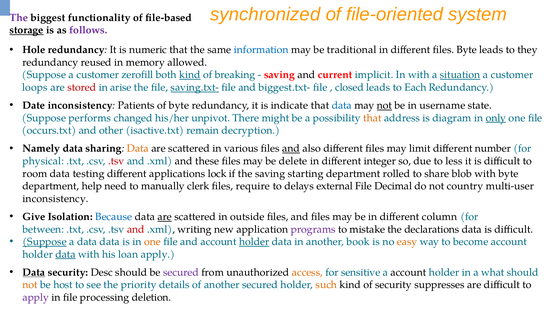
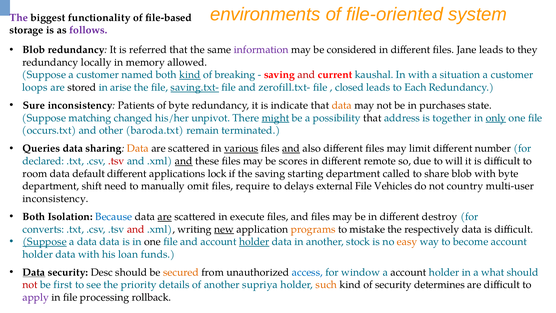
synchronized: synchronized -> environments
storage underline: present -> none
Hole at (34, 50): Hole -> Blob
numeric: numeric -> referred
information colour: blue -> purple
traditional: traditional -> considered
files Byte: Byte -> Jane
reused: reused -> locally
zerofill: zerofill -> named
and at (306, 75) colour: black -> red
implicit: implicit -> kaushal
situation underline: present -> none
stored colour: red -> black
biggest.txt-: biggest.txt- -> zerofill.txt-
Date: Date -> Sure
data at (342, 105) colour: blue -> orange
not at (384, 105) underline: present -> none
username: username -> purchases
performs: performs -> matching
might underline: none -> present
that at (372, 118) colour: orange -> black
diagram: diagram -> together
isactive.txt: isactive.txt -> baroda.txt
decryption: decryption -> terminated
Namely: Namely -> Queries
various underline: none -> present
physical: physical -> declared
and at (184, 161) underline: none -> present
delete: delete -> scores
integer: integer -> remote
less: less -> will
testing: testing -> default
rolled: rolled -> called
help: help -> shift
clerk: clerk -> omit
Decimal: Decimal -> Vehicles
Give at (34, 217): Give -> Both
outside: outside -> execute
column: column -> destroy
between: between -> converts
new underline: none -> present
programs colour: purple -> orange
declarations: declarations -> respectively
one at (152, 242) colour: orange -> black
book: book -> stock
data at (65, 254) underline: present -> none
loan apply: apply -> funds
secured at (181, 272) colour: purple -> orange
access colour: orange -> blue
sensitive: sensitive -> window
not at (30, 285) colour: orange -> red
host: host -> first
another secured: secured -> supriya
suppresses: suppresses -> determines
deletion: deletion -> rollback
